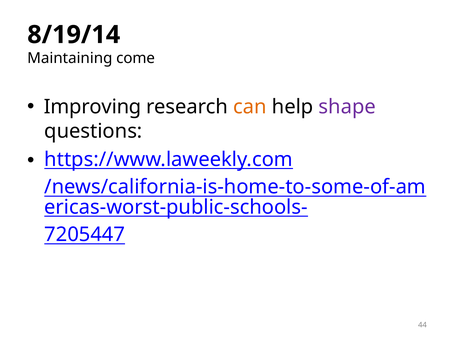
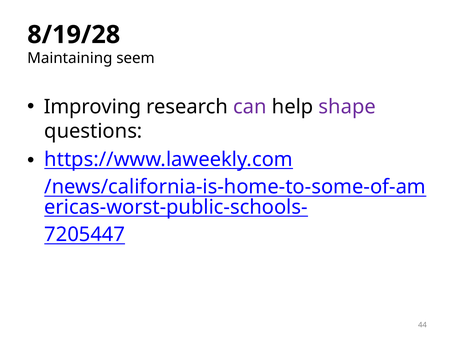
8/19/14: 8/19/14 -> 8/19/28
come: come -> seem
can colour: orange -> purple
